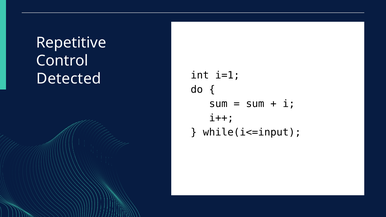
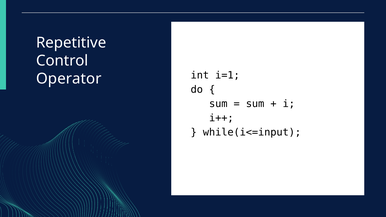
Detected: Detected -> Operator
